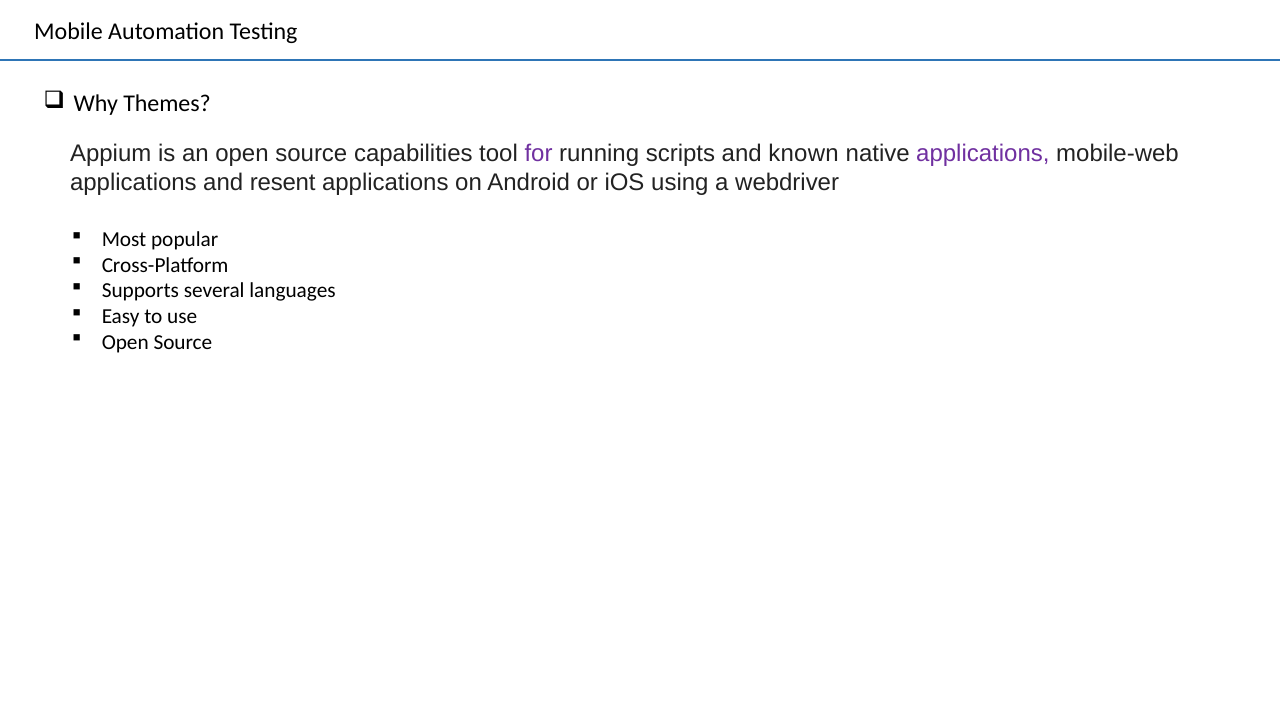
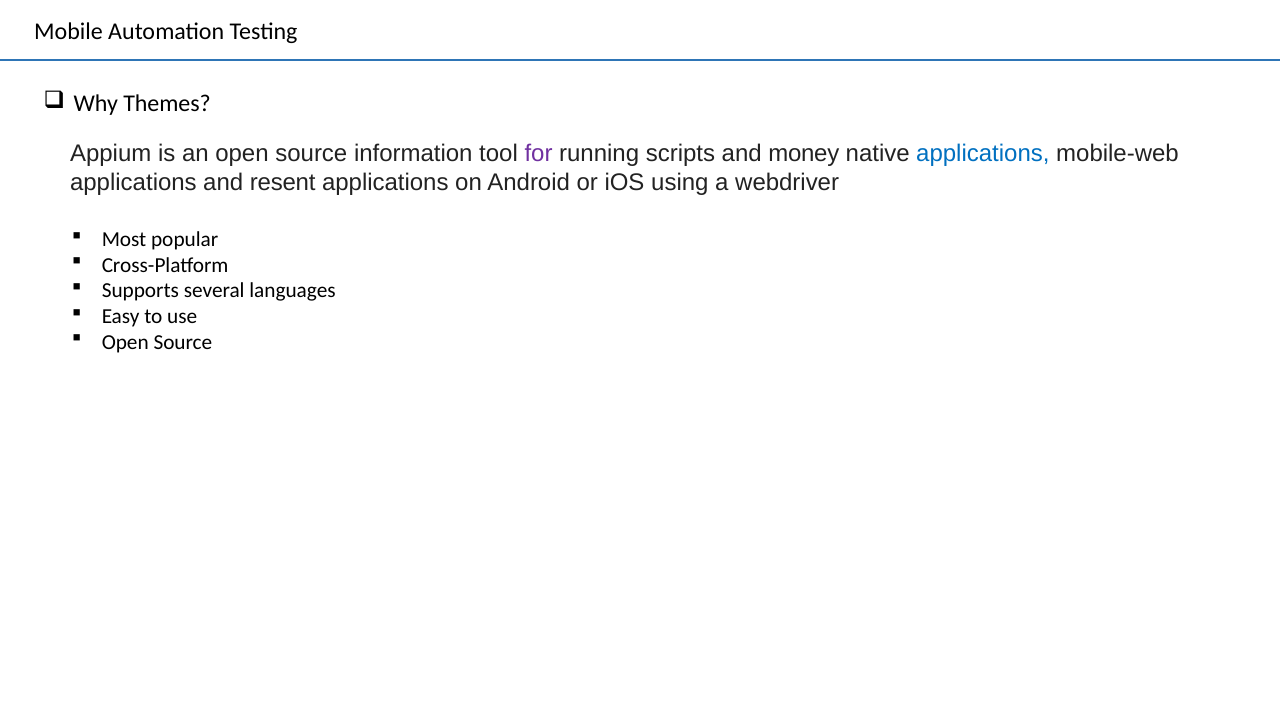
capabilities: capabilities -> information
known: known -> money
applications at (983, 153) colour: purple -> blue
